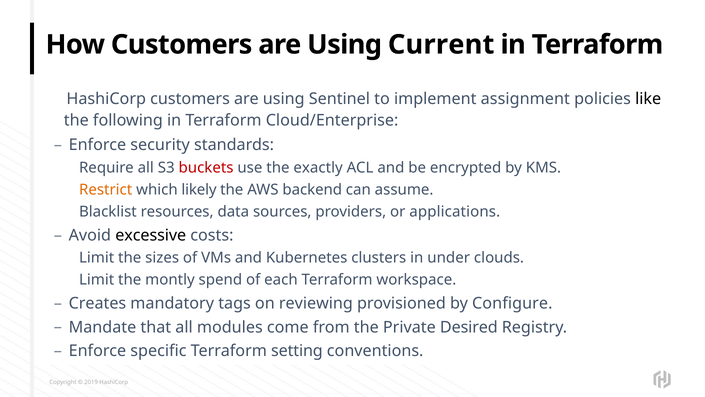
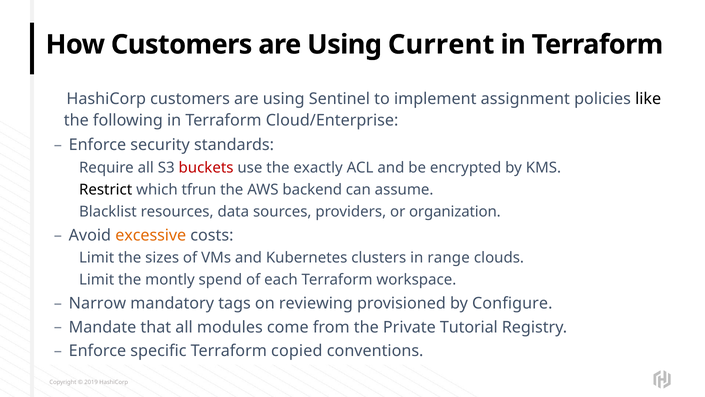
Restrict colour: orange -> black
likely: likely -> tfrun
applications: applications -> organization
excessive colour: black -> orange
under: under -> range
Creates: Creates -> Narrow
Desired: Desired -> Tutorial
setting: setting -> copied
